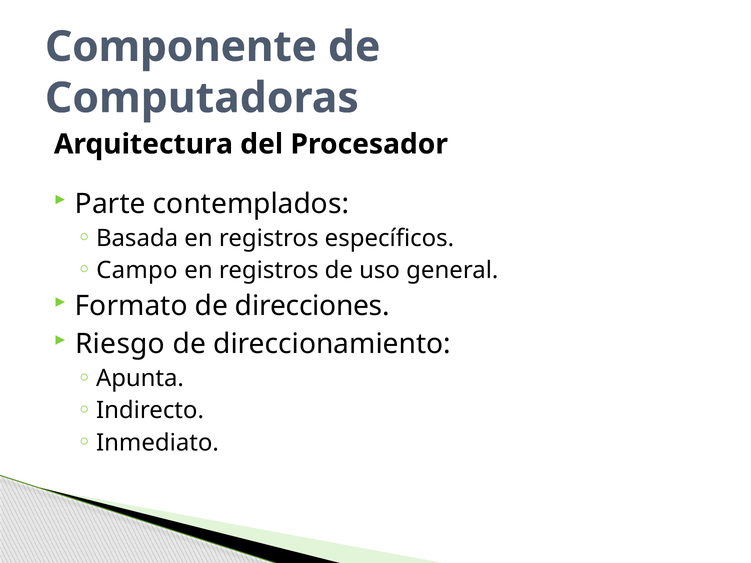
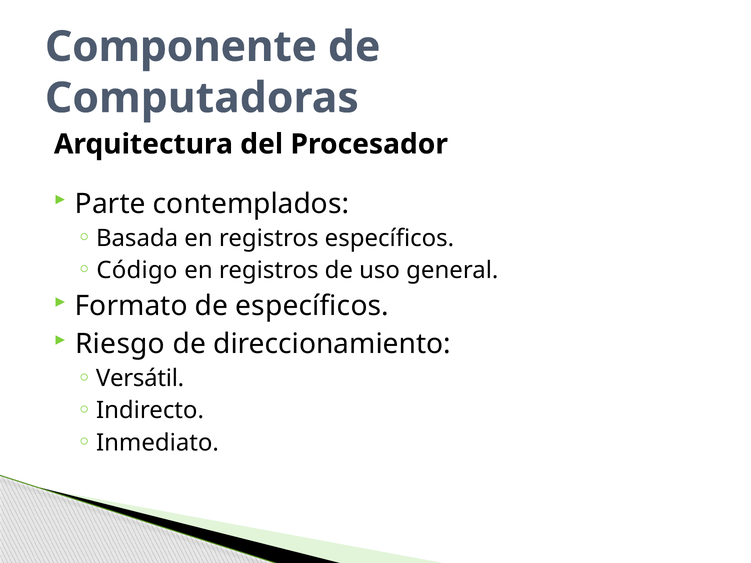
Campo: Campo -> Código
de direcciones: direcciones -> específicos
Apunta: Apunta -> Versátil
